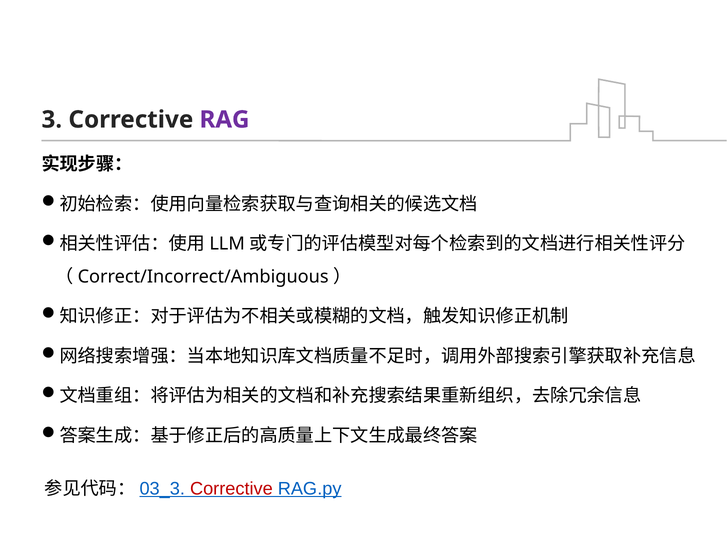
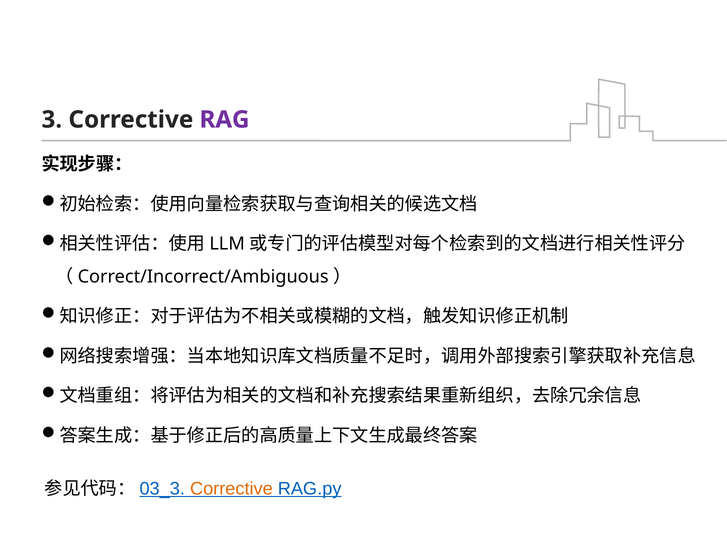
Corrective at (231, 489) colour: red -> orange
